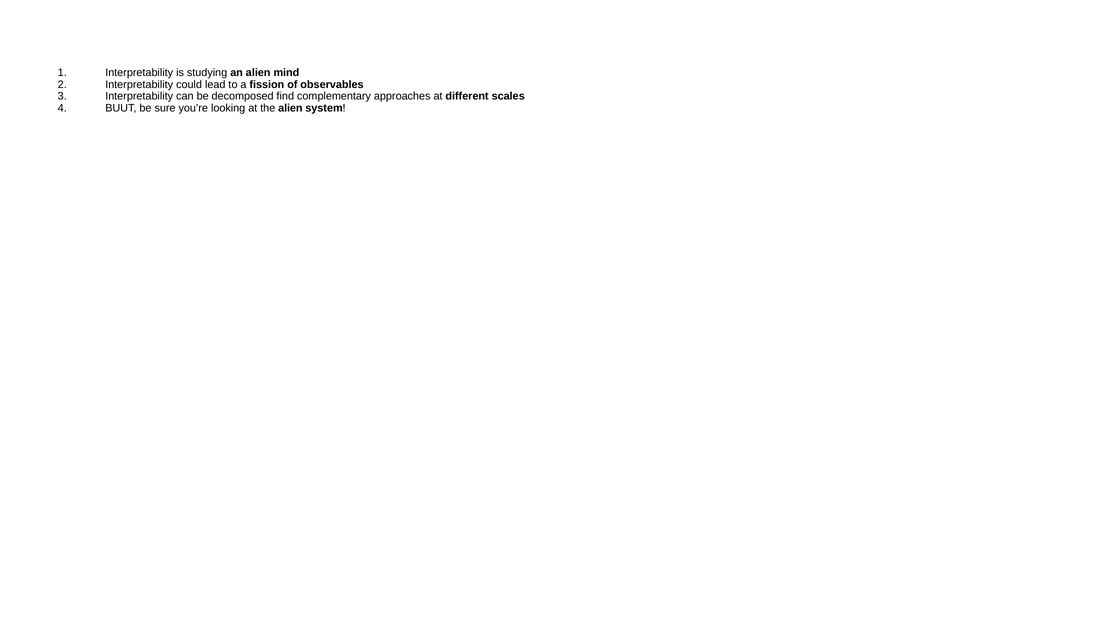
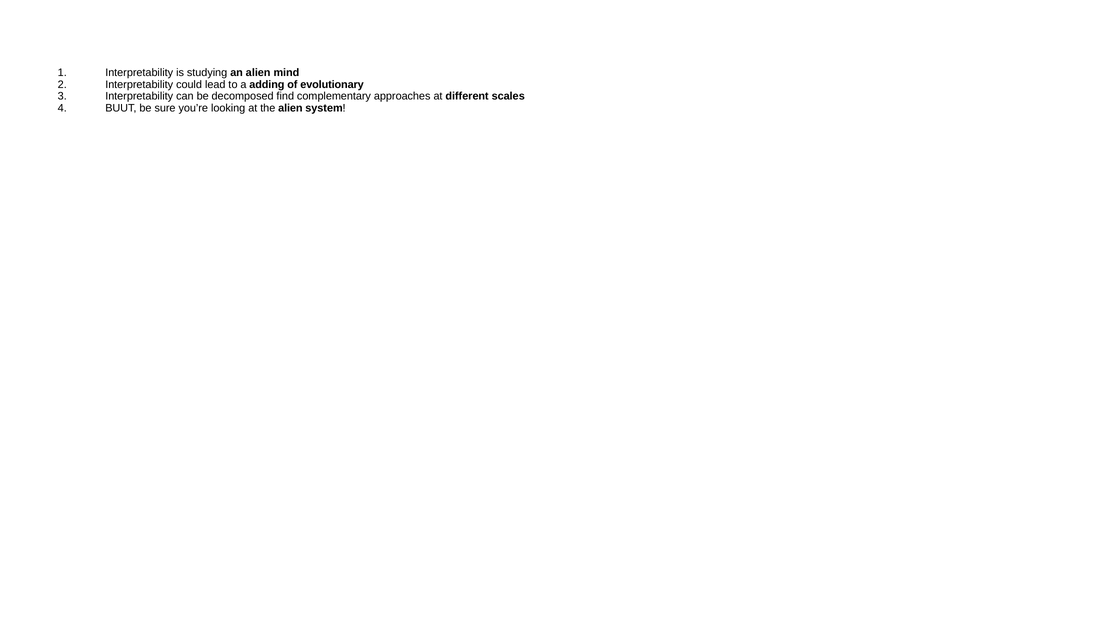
fission: fission -> adding
observables: observables -> evolutionary
